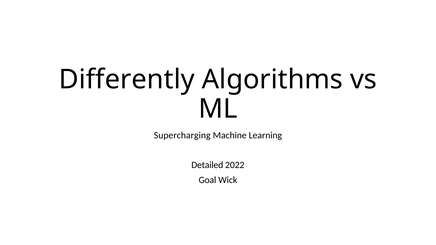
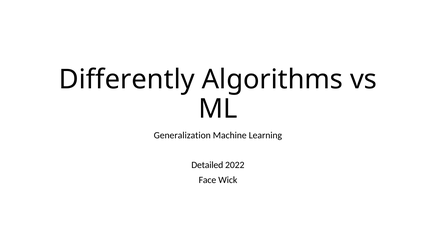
Supercharging: Supercharging -> Generalization
Goal: Goal -> Face
